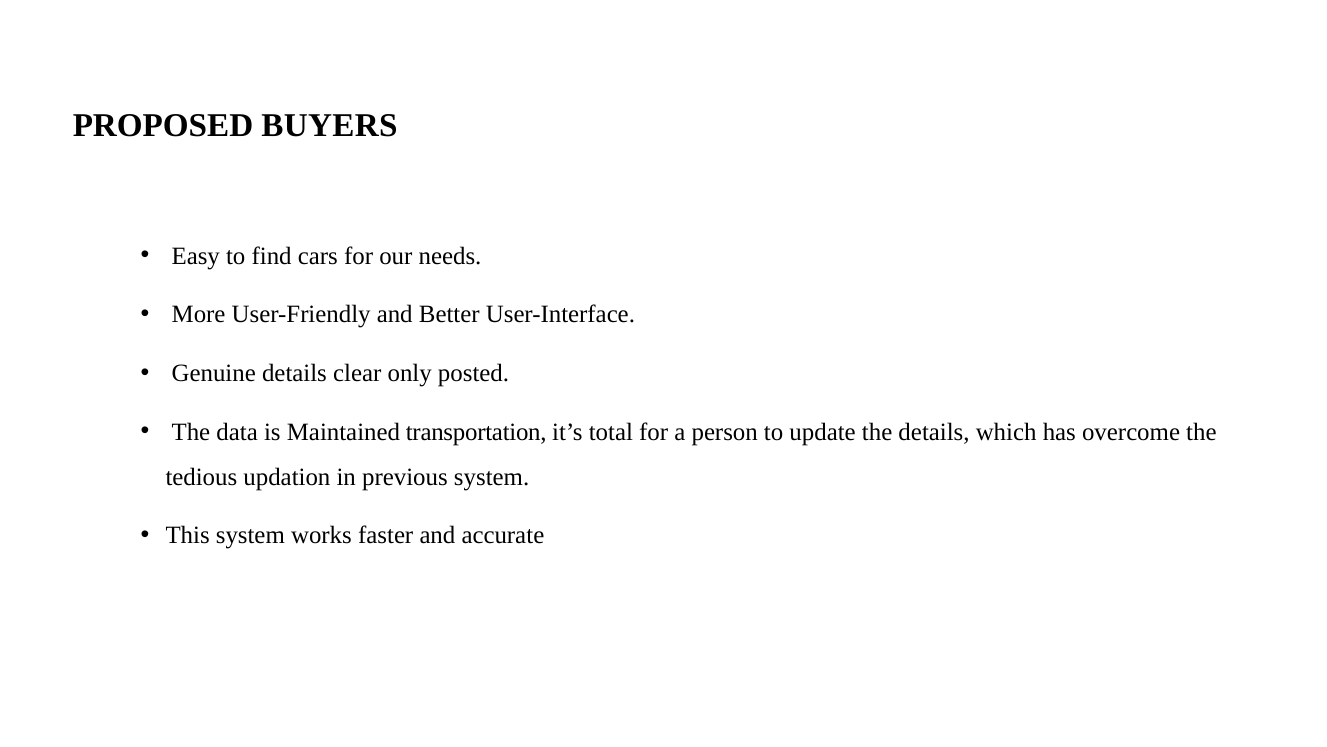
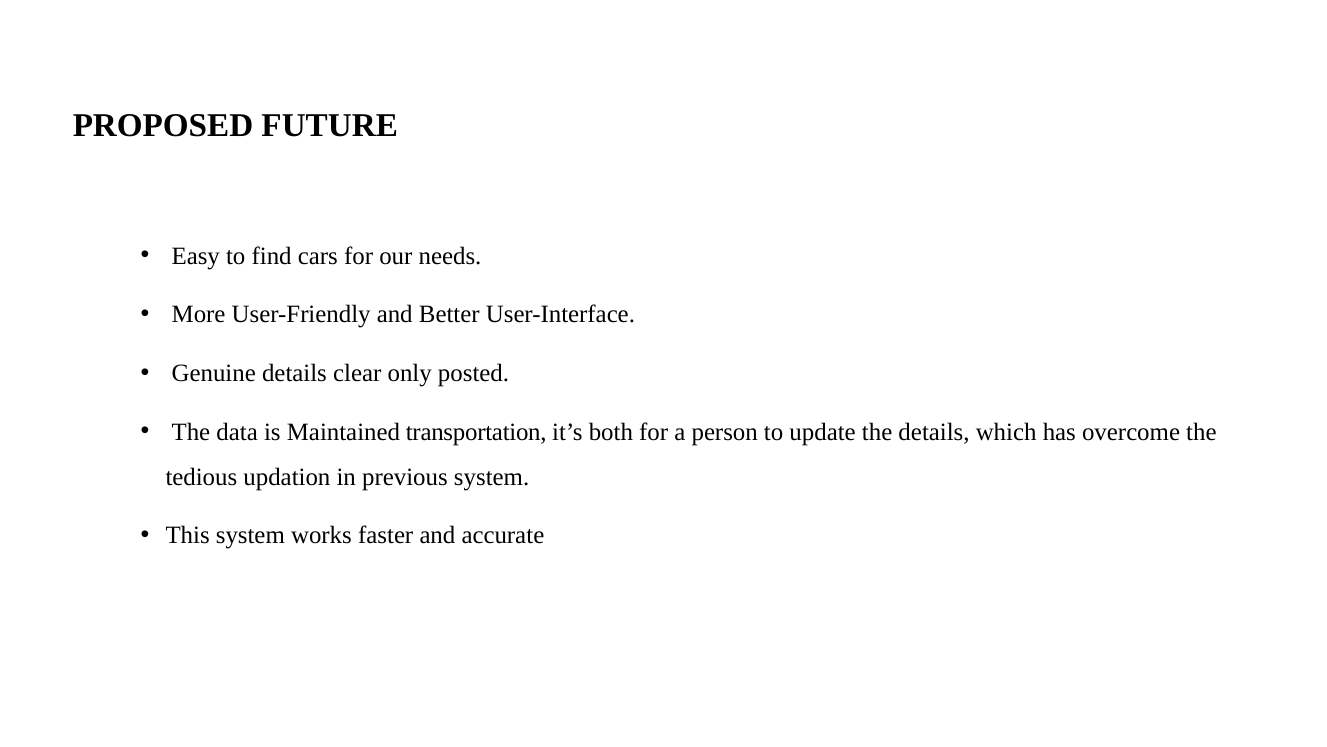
BUYERS: BUYERS -> FUTURE
total: total -> both
